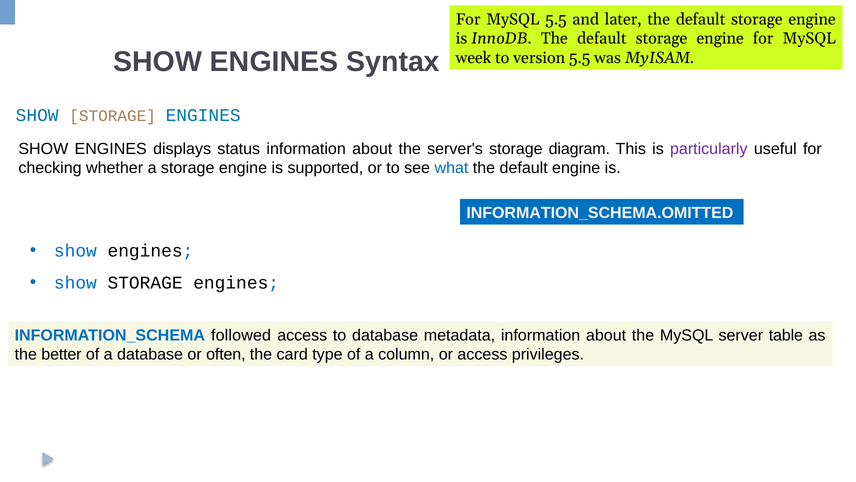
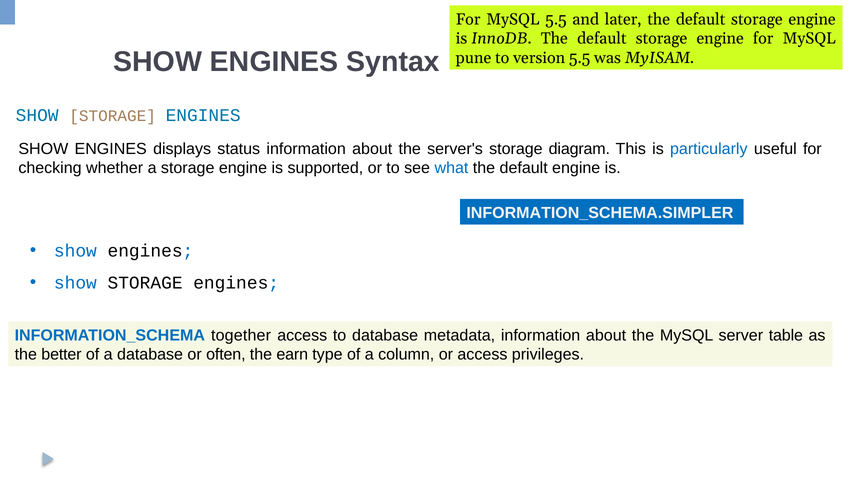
week: week -> pune
particularly colour: purple -> blue
INFORMATION_SCHEMA.OMITTED: INFORMATION_SCHEMA.OMITTED -> INFORMATION_SCHEMA.SIMPLER
followed: followed -> together
card: card -> earn
